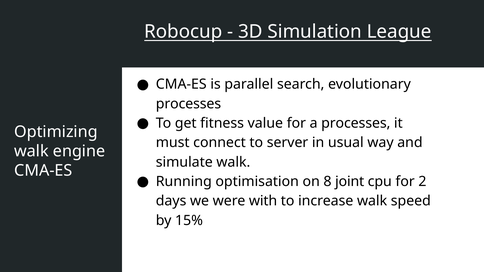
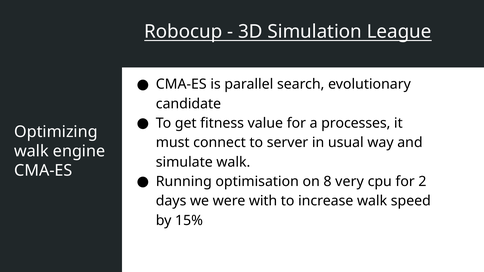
processes at (188, 104): processes -> candidate
joint: joint -> very
